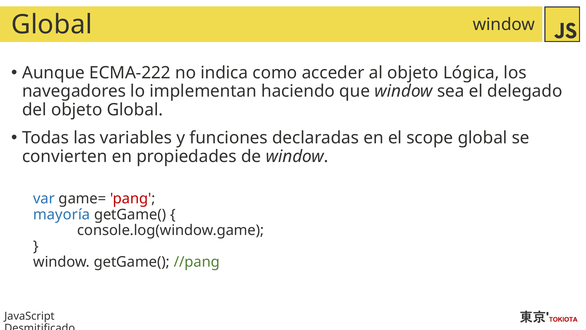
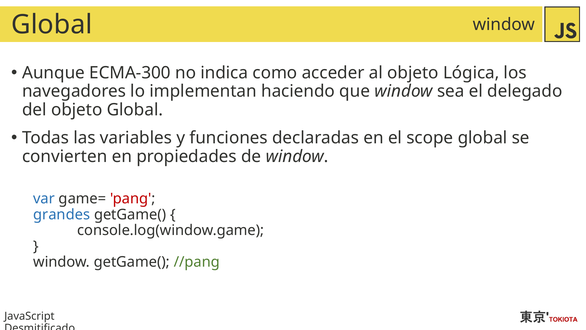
ECMA-222: ECMA-222 -> ECMA-300
mayoría: mayoría -> grandes
